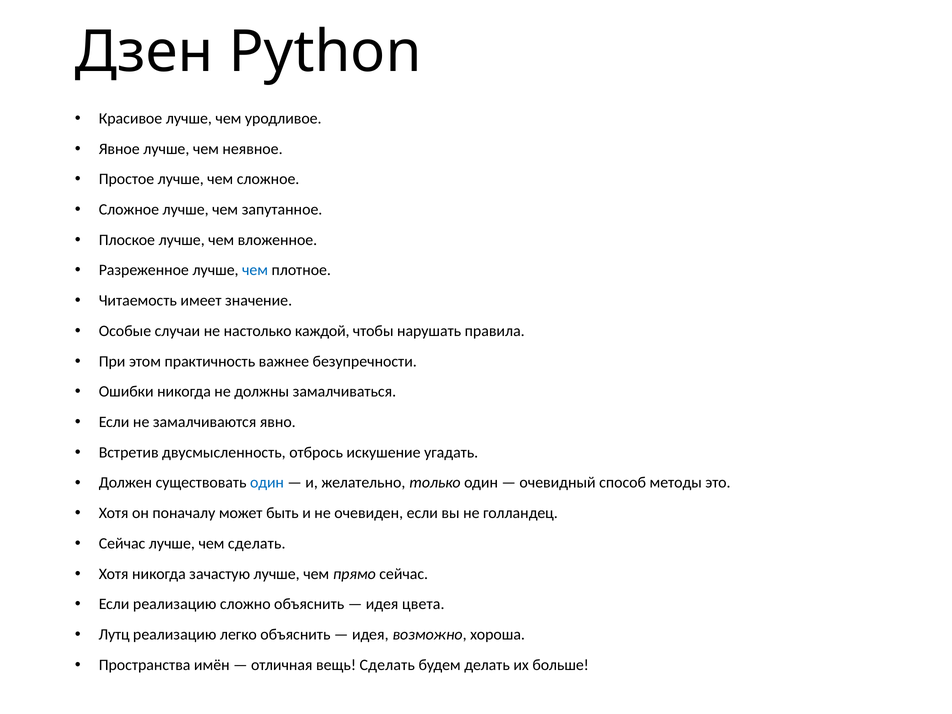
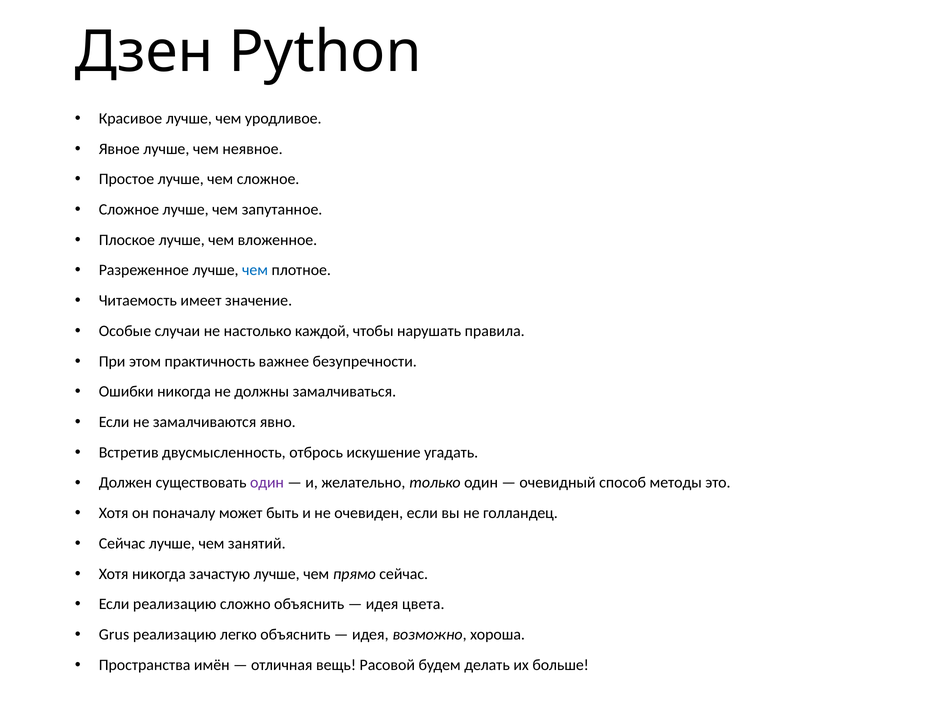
один at (267, 483) colour: blue -> purple
чем сделать: сделать -> занятий
Лутц: Лутц -> Grus
вещь Сделать: Сделать -> Расовой
